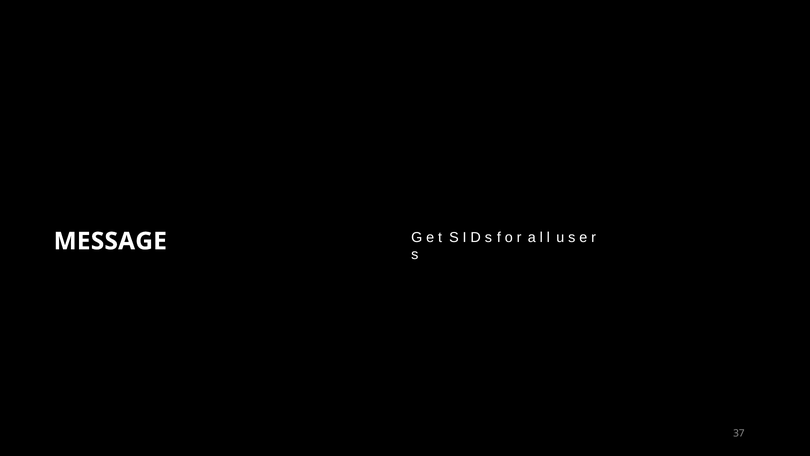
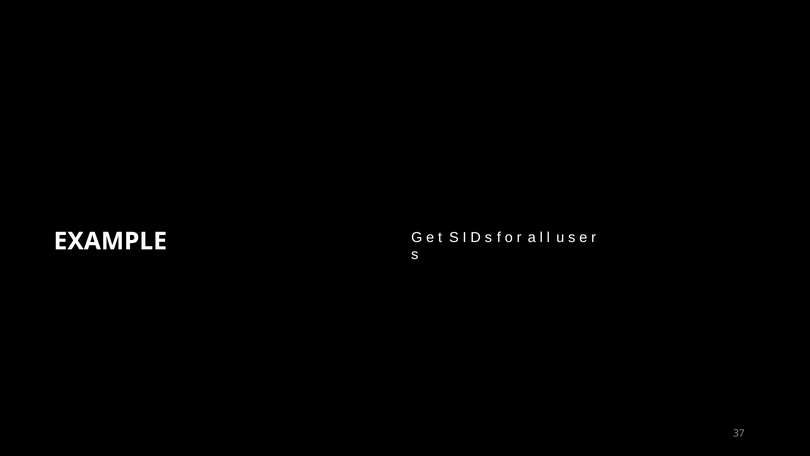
MESSAGE: MESSAGE -> EXAMPLE
